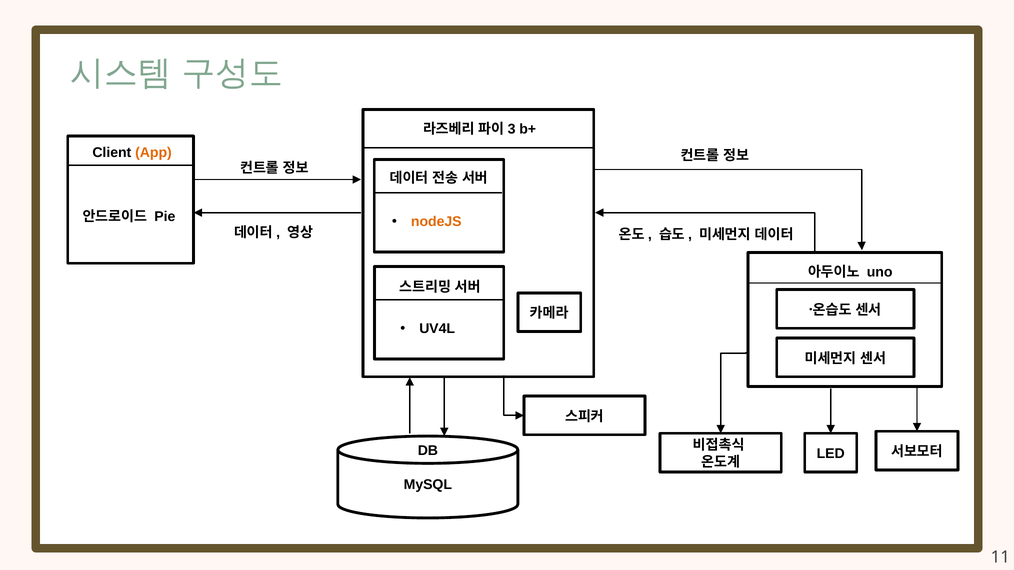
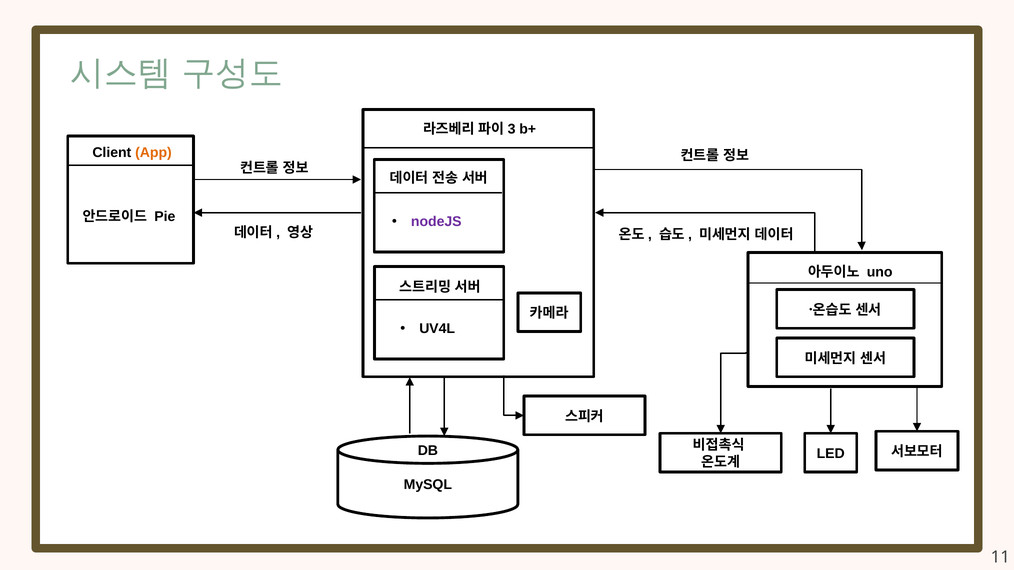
nodeJS colour: orange -> purple
